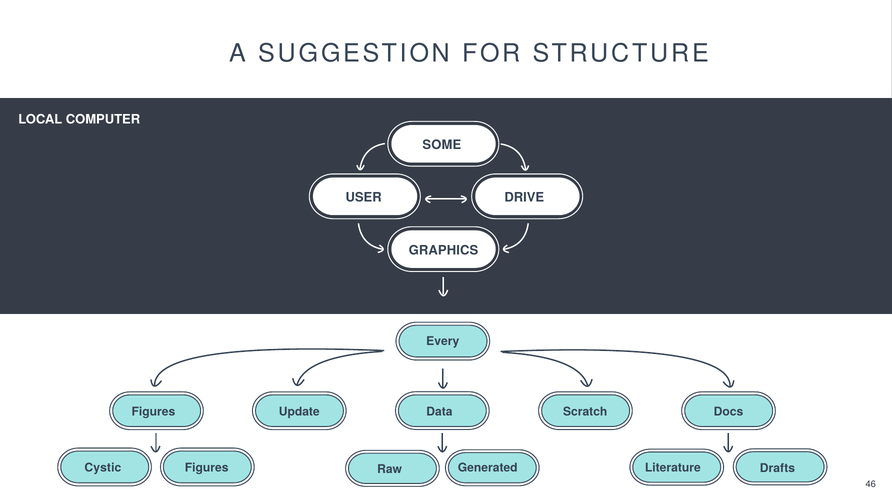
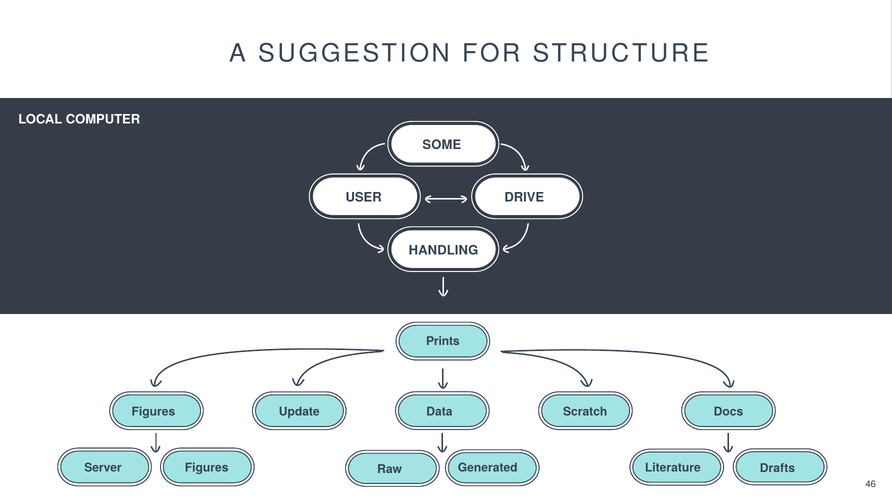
GRAPHICS: GRAPHICS -> HANDLING
Every: Every -> Prints
Cystic: Cystic -> Server
